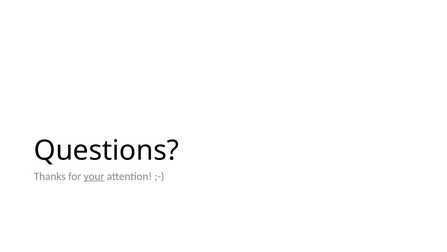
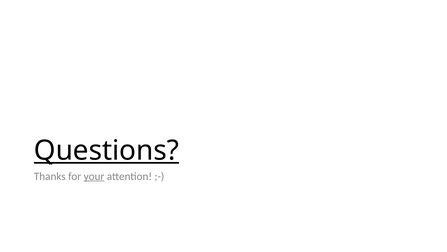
Questions underline: none -> present
